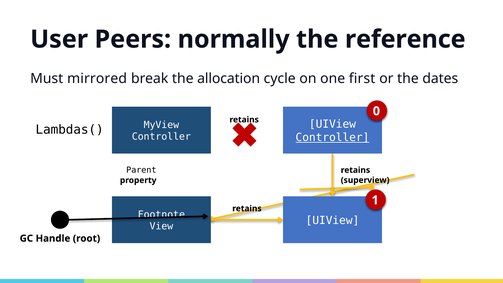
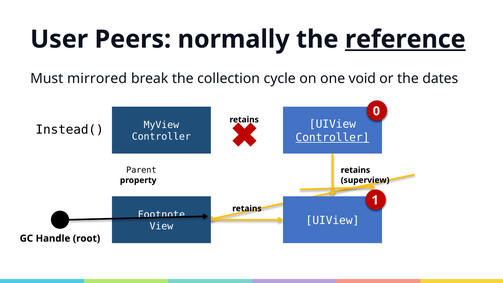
reference underline: none -> present
allocation: allocation -> collection
first: first -> void
Lambdas(: Lambdas( -> Instead(
